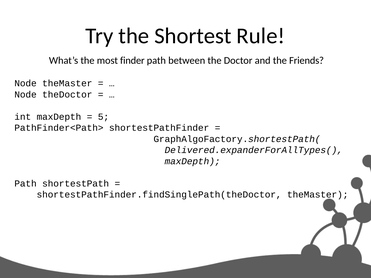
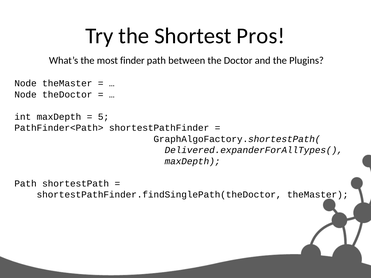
Rule: Rule -> Pros
Friends: Friends -> Plugins
